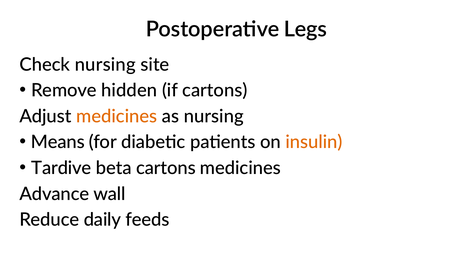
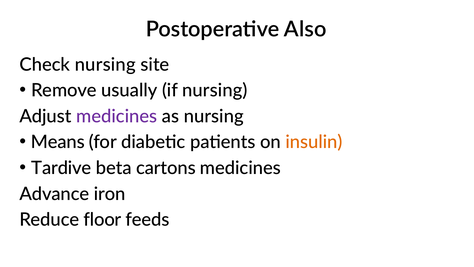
Legs: Legs -> Also
hidden: hidden -> usually
if cartons: cartons -> nursing
medicines at (117, 116) colour: orange -> purple
wall: wall -> iron
daily: daily -> floor
